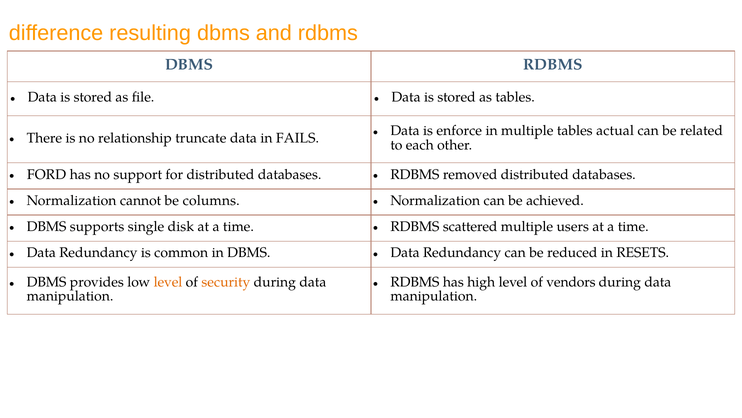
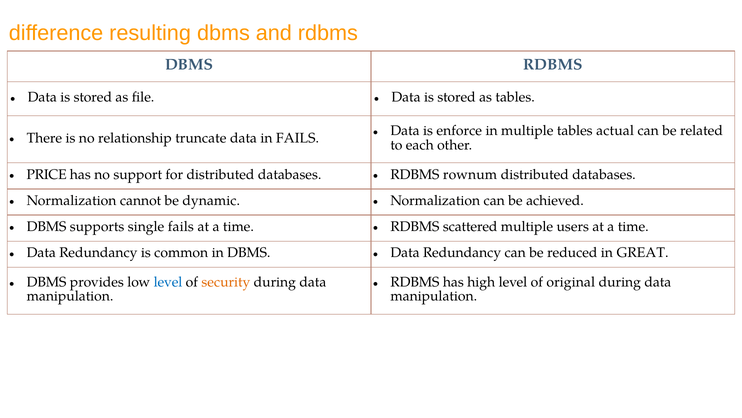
FORD: FORD -> PRICE
removed: removed -> rownum
columns: columns -> dynamic
single disk: disk -> fails
RESETS: RESETS -> GREAT
level at (168, 282) colour: orange -> blue
vendors: vendors -> original
